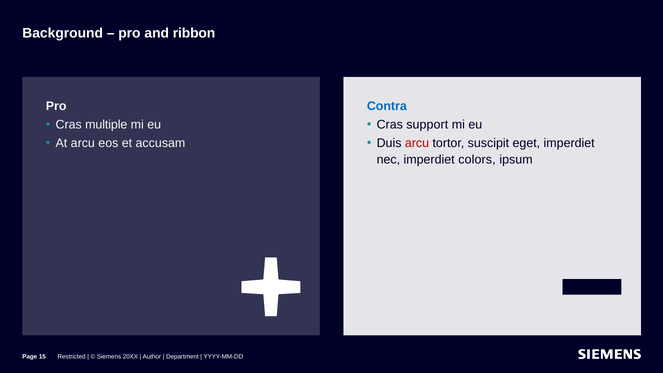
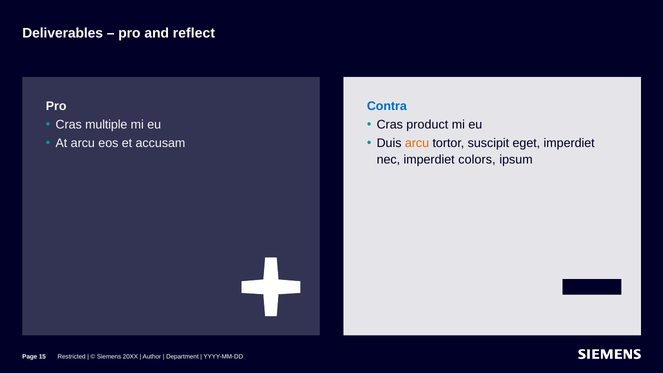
Background: Background -> Deliverables
ribbon: ribbon -> reflect
support: support -> product
arcu at (417, 143) colour: red -> orange
